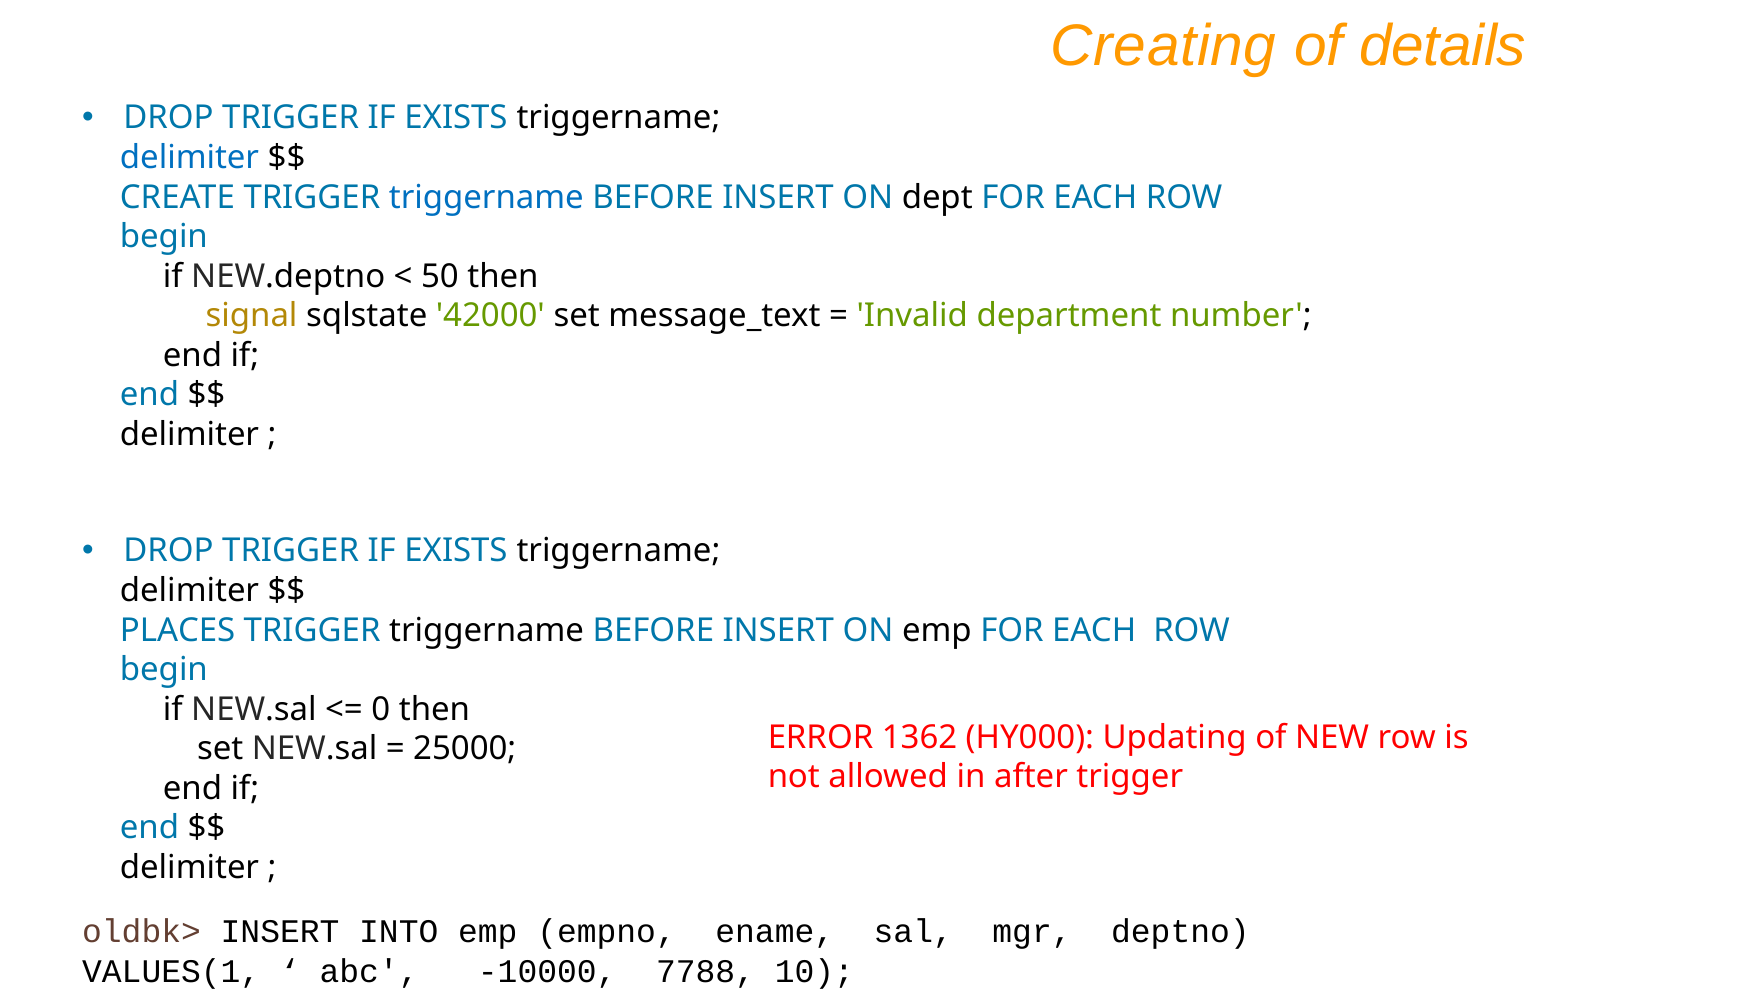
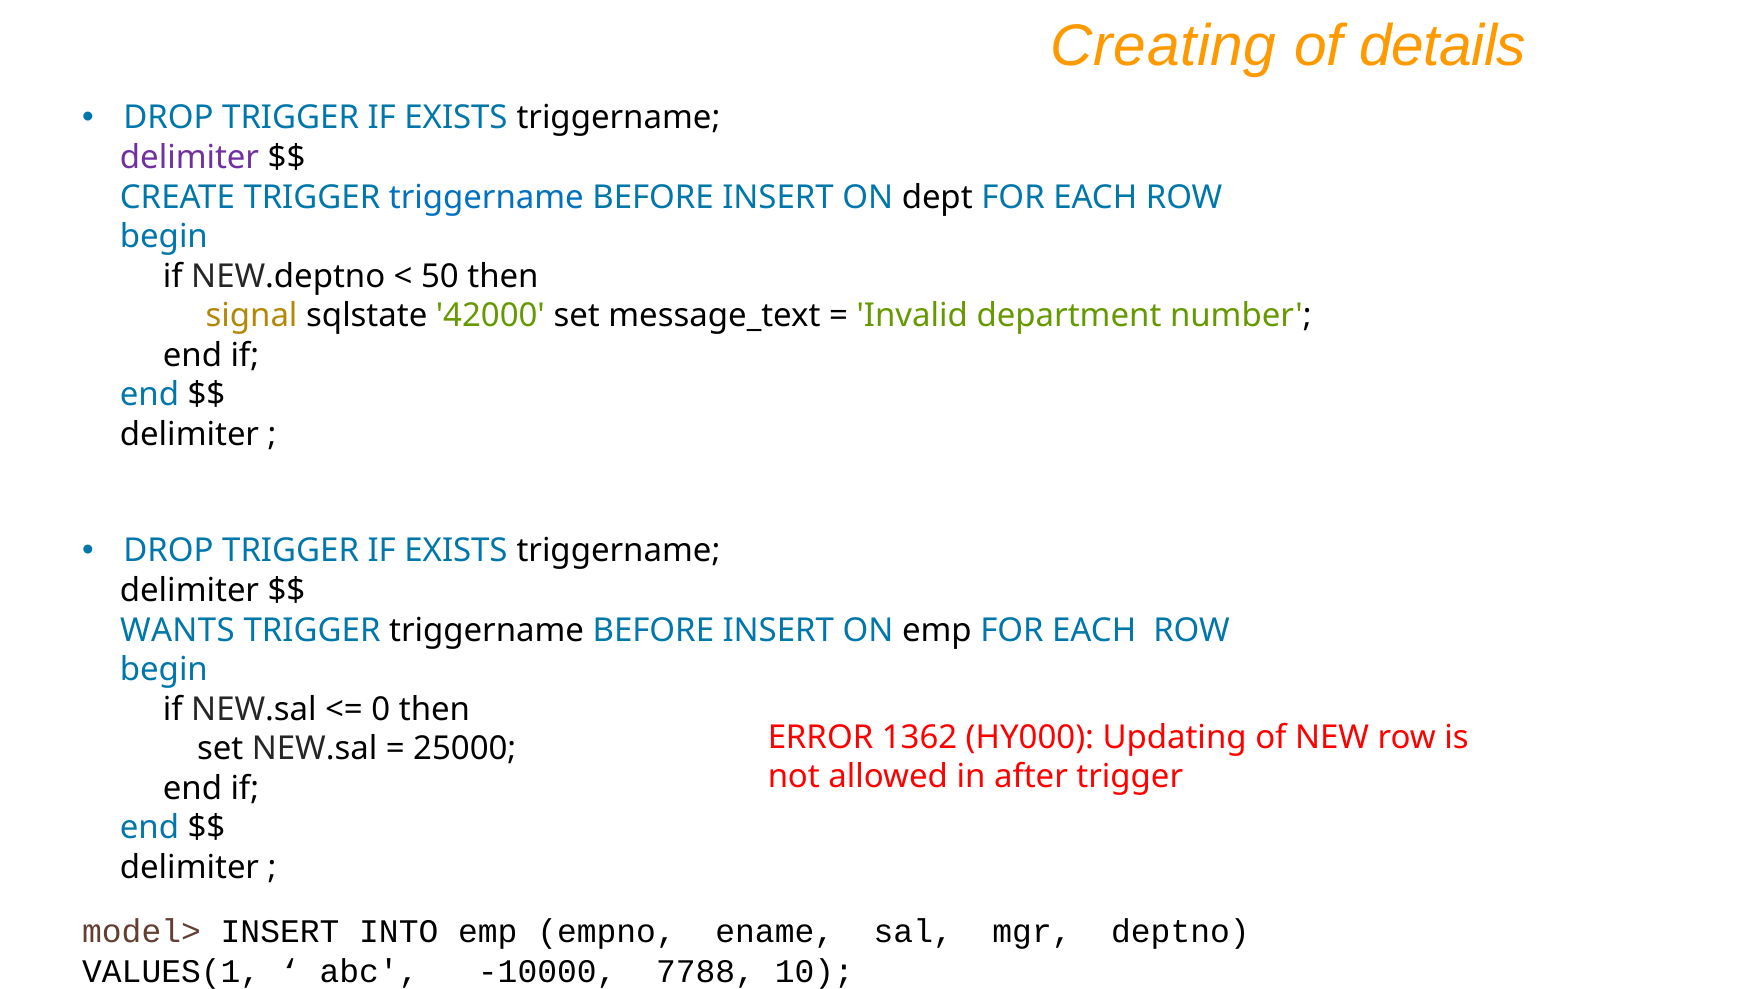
delimiter at (190, 158) colour: blue -> purple
PLACES: PLACES -> WANTS
oldbk>: oldbk> -> model>
